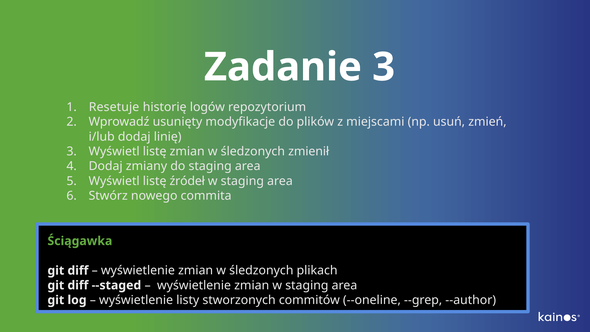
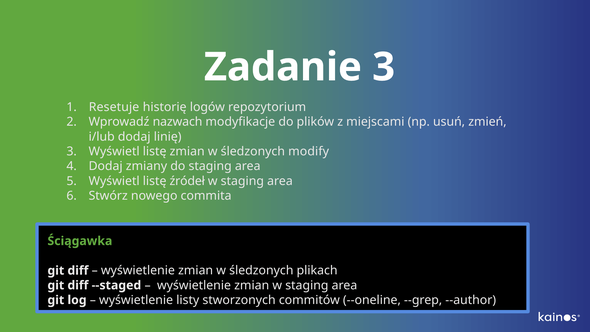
usunięty: usunięty -> nazwach
zmienił: zmienił -> modify
